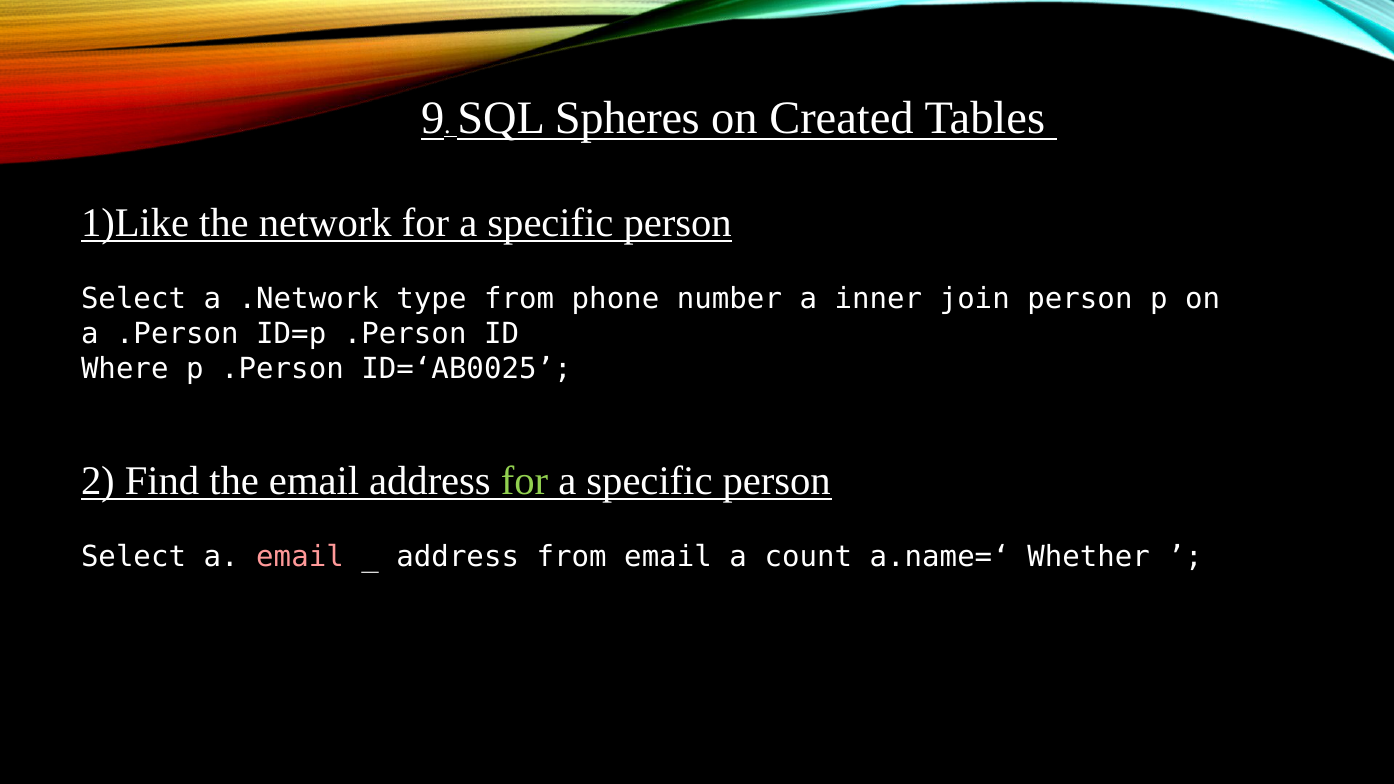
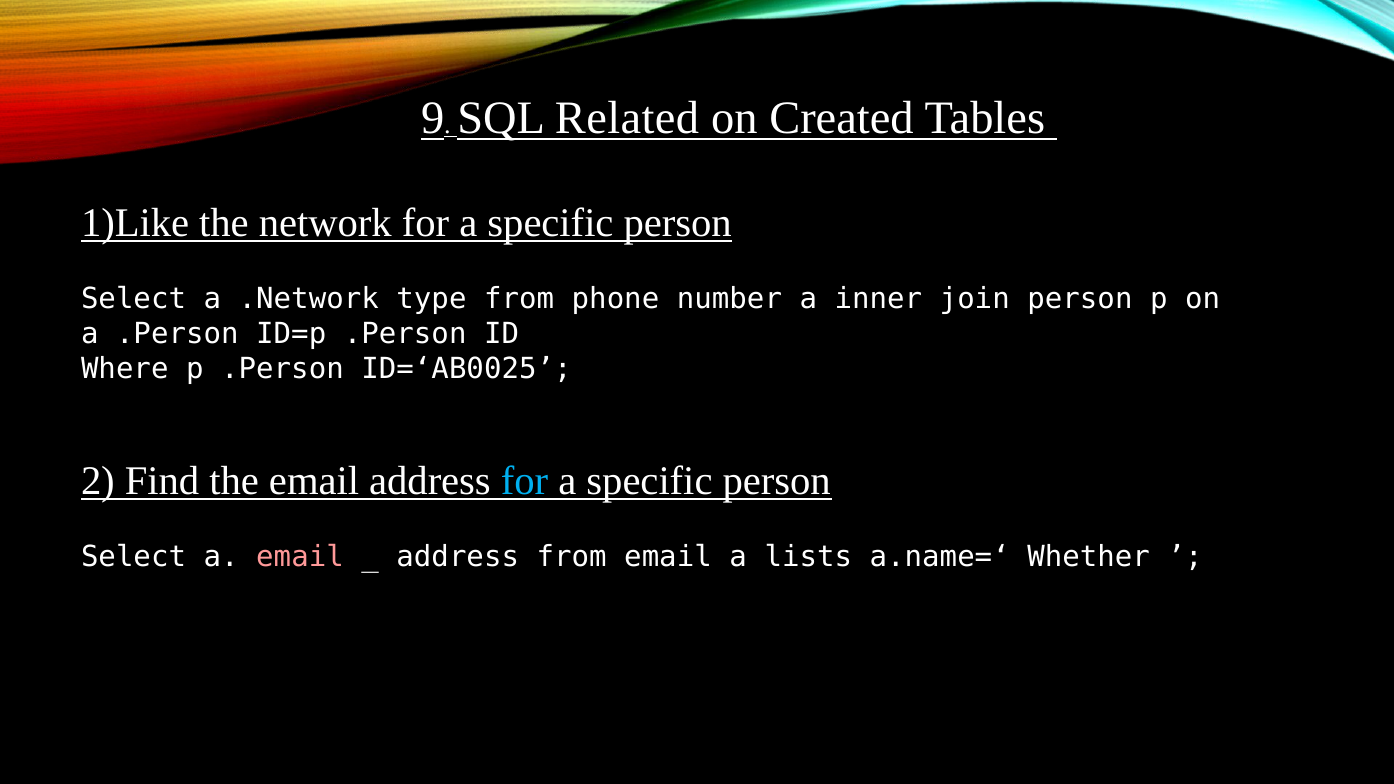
Spheres: Spheres -> Related
for at (525, 481) colour: light green -> light blue
count: count -> lists
